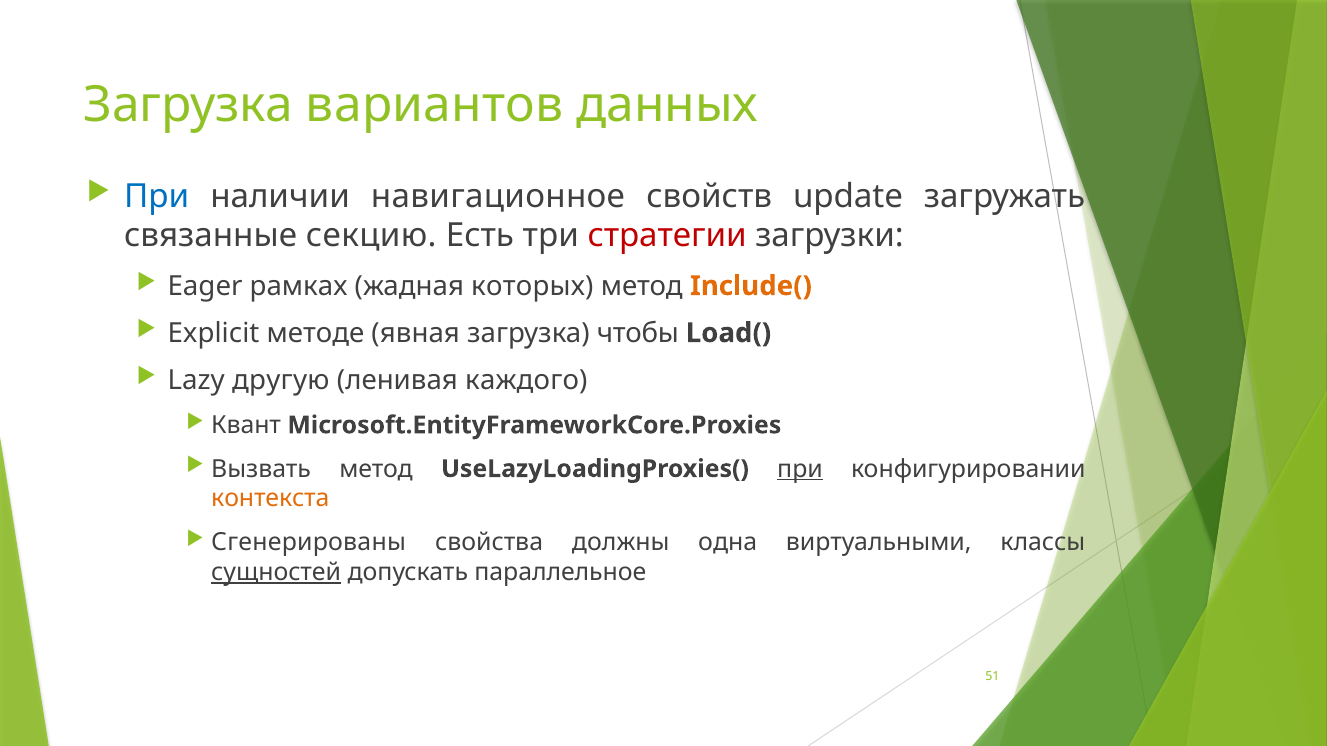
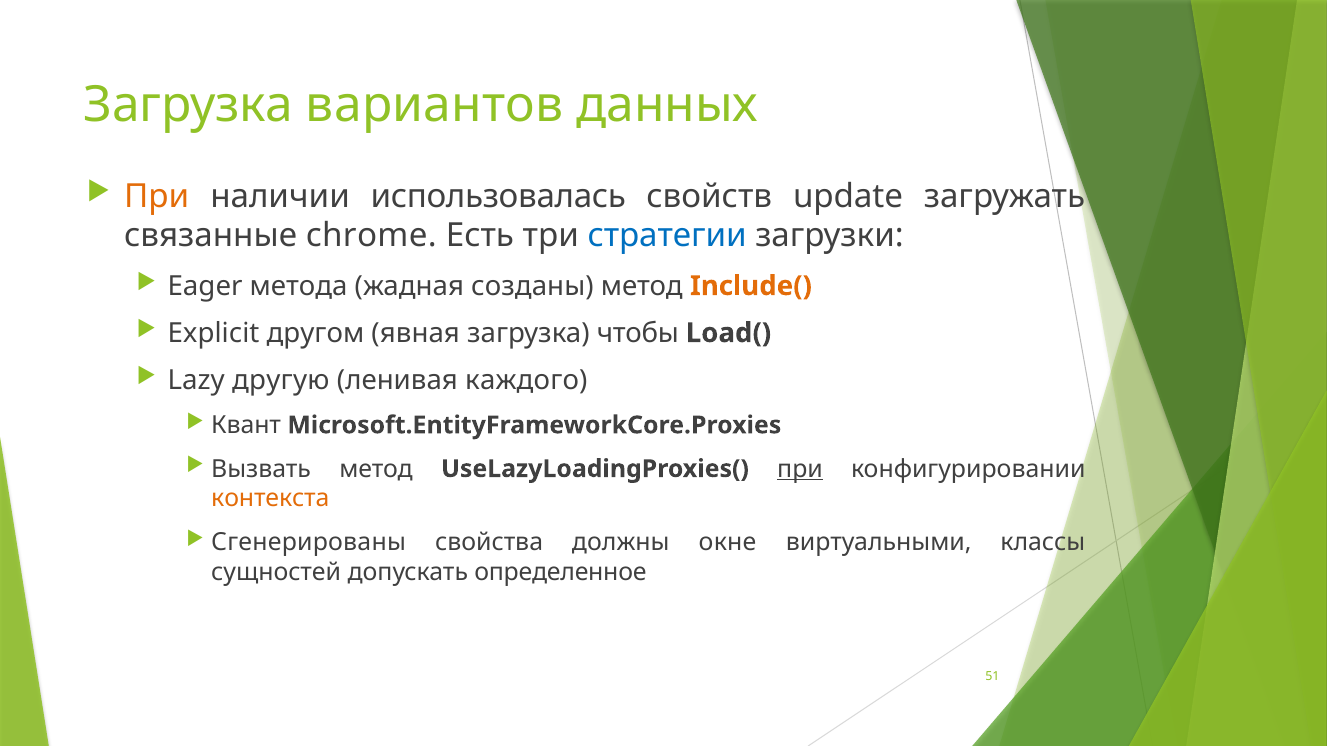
При at (157, 196) colour: blue -> orange
навигационное: навигационное -> использовалась
секцию: секцию -> chrome
стратегии colour: red -> blue
рамках: рамках -> метода
которых: которых -> созданы
методе: методе -> другом
одна: одна -> окне
сущностей underline: present -> none
параллельное: параллельное -> определенное
